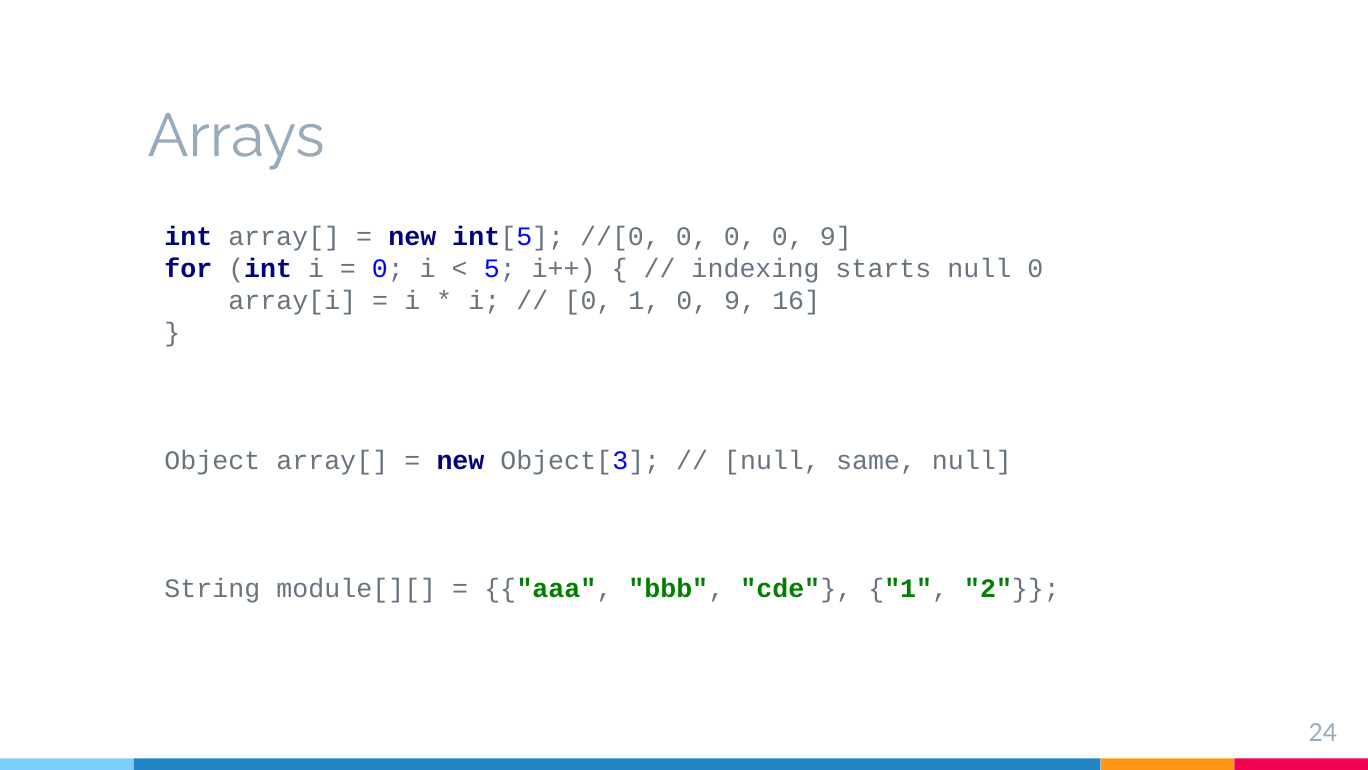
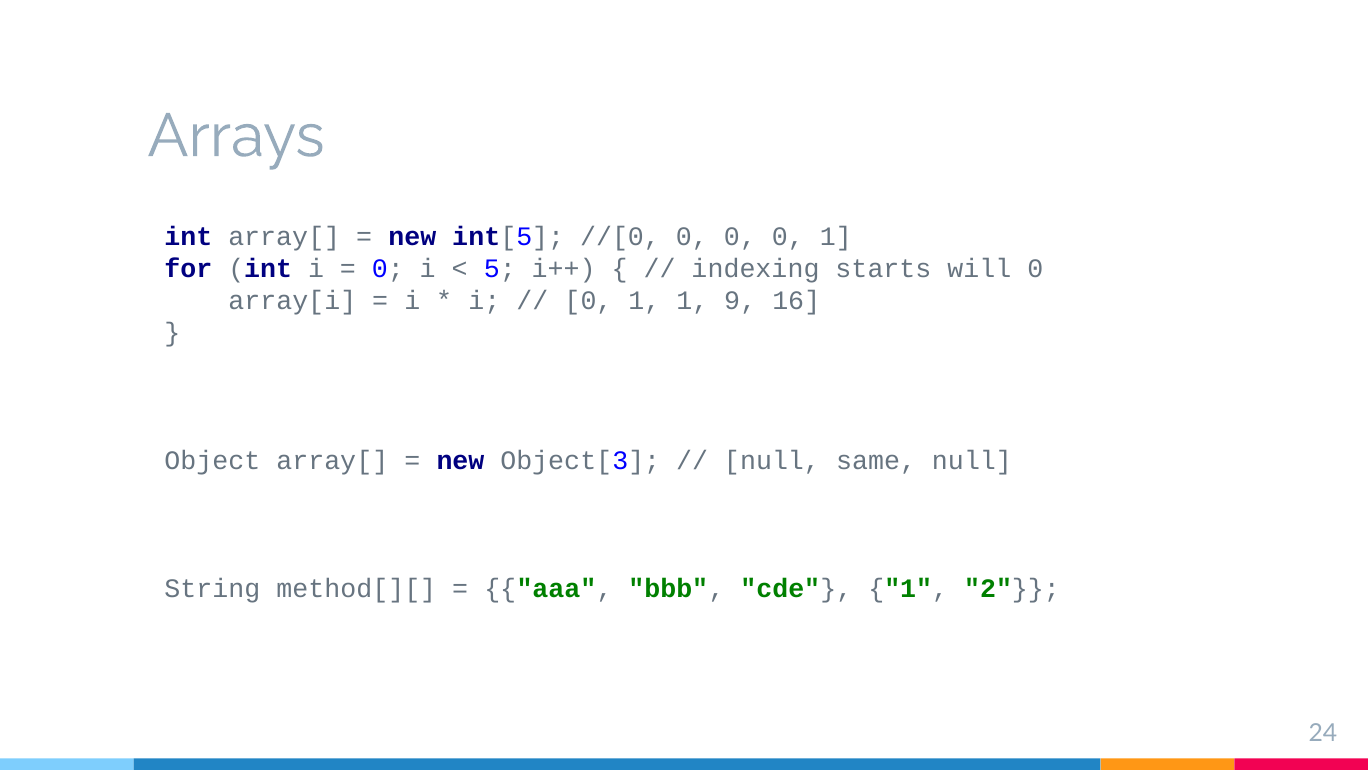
0 0 9: 9 -> 1
starts null: null -> will
1 0: 0 -> 1
module[][: module[][ -> method[][
